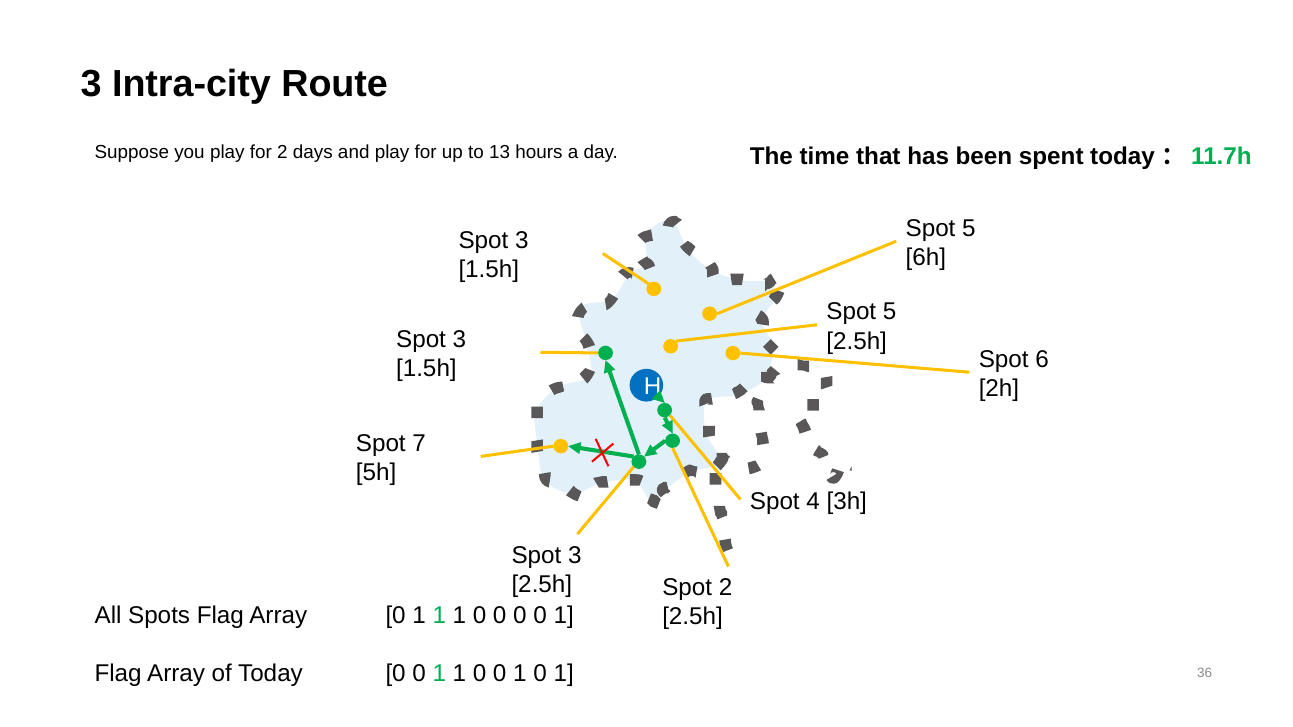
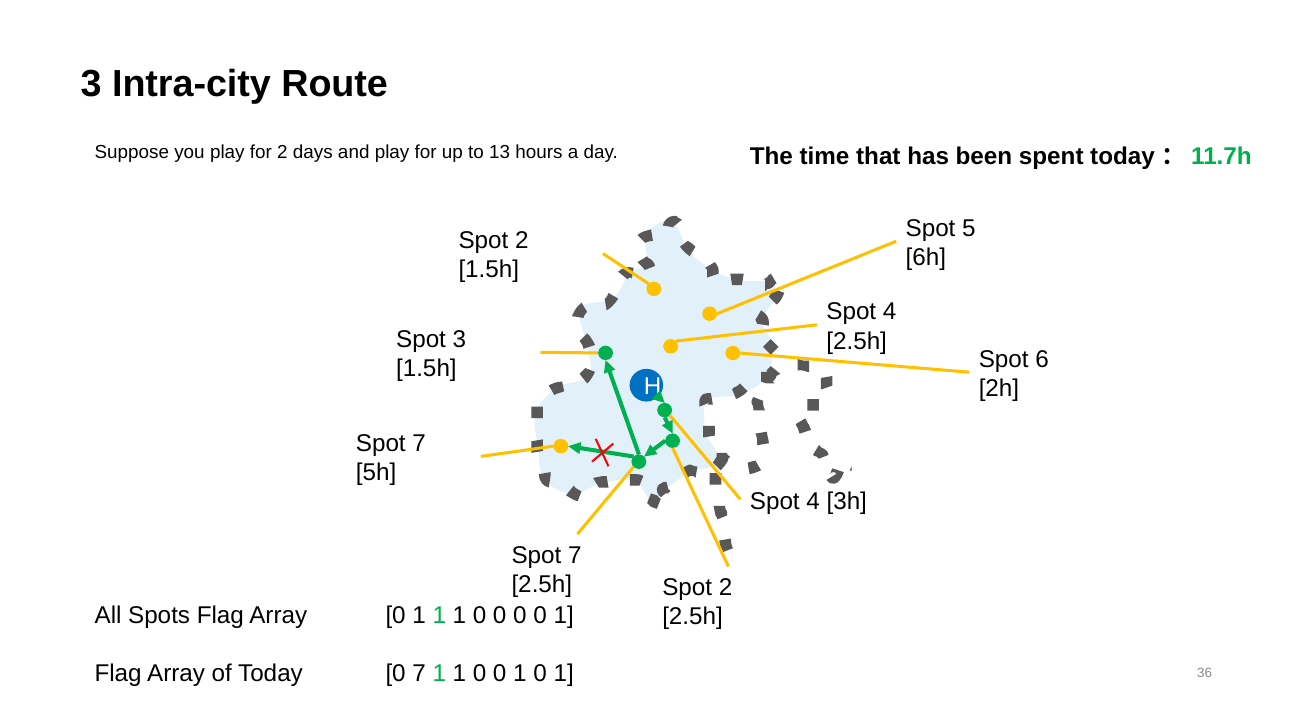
3 at (522, 241): 3 -> 2
5 at (890, 312): 5 -> 4
3 at (575, 555): 3 -> 7
Today 0 0: 0 -> 7
